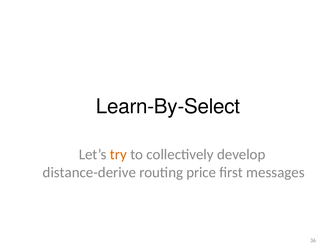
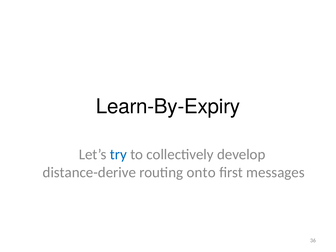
Learn-By-Select: Learn-By-Select -> Learn-By-Expiry
try colour: orange -> blue
price: price -> onto
